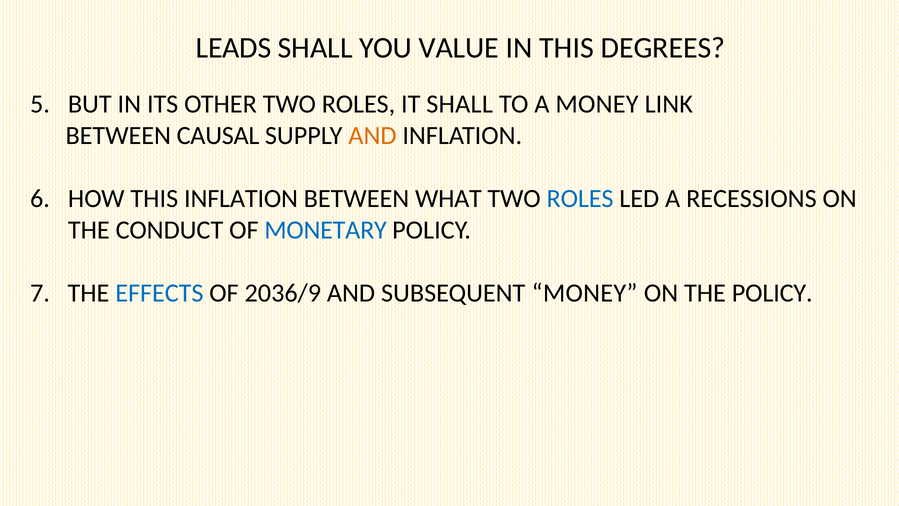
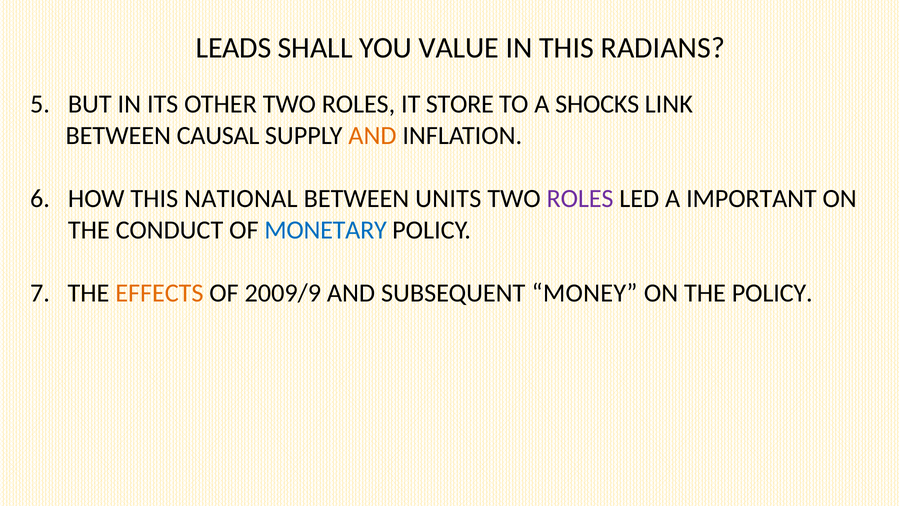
DEGREES: DEGREES -> RADIANS
IT SHALL: SHALL -> STORE
A MONEY: MONEY -> SHOCKS
THIS INFLATION: INFLATION -> NATIONAL
WHAT: WHAT -> UNITS
ROLES at (580, 198) colour: blue -> purple
RECESSIONS: RECESSIONS -> IMPORTANT
EFFECTS colour: blue -> orange
2036/9: 2036/9 -> 2009/9
